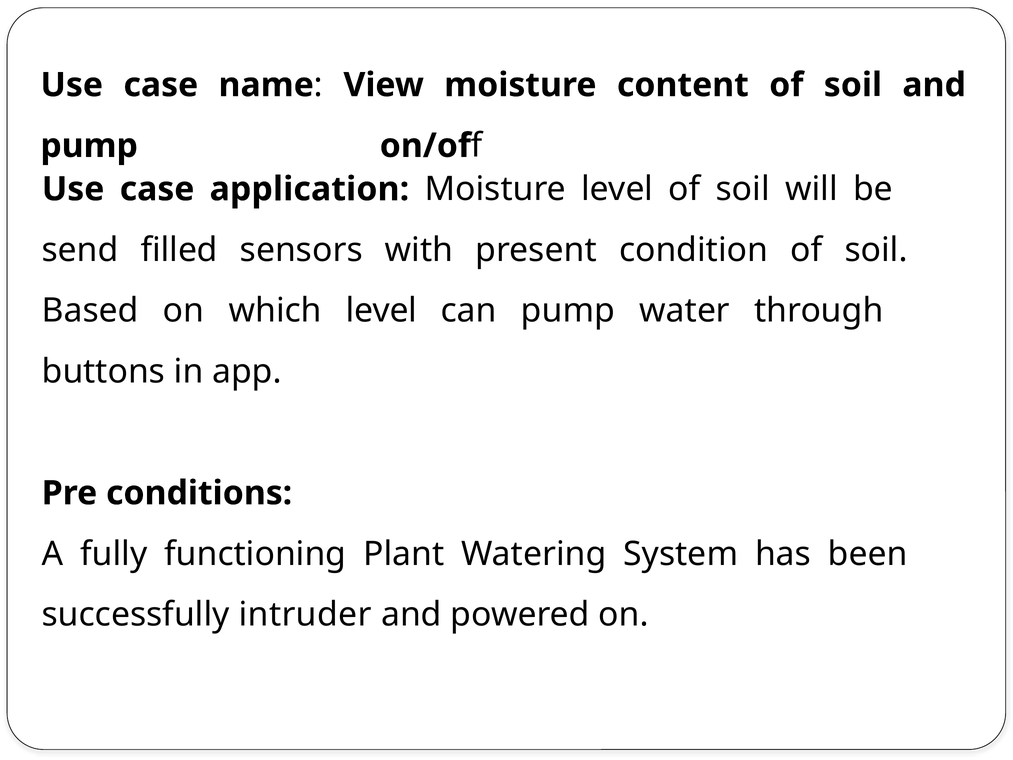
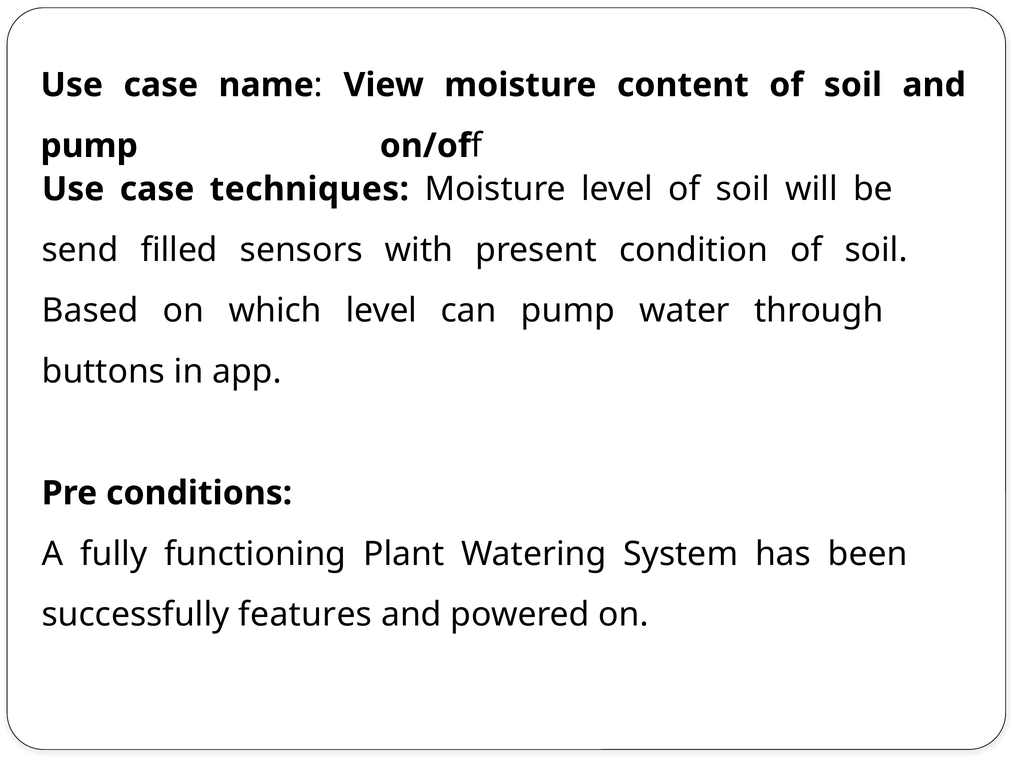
application: application -> techniques
intruder: intruder -> features
